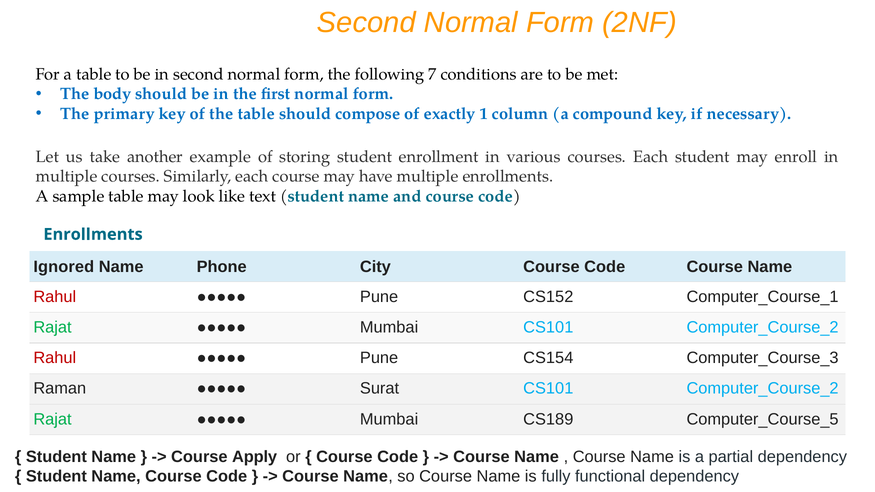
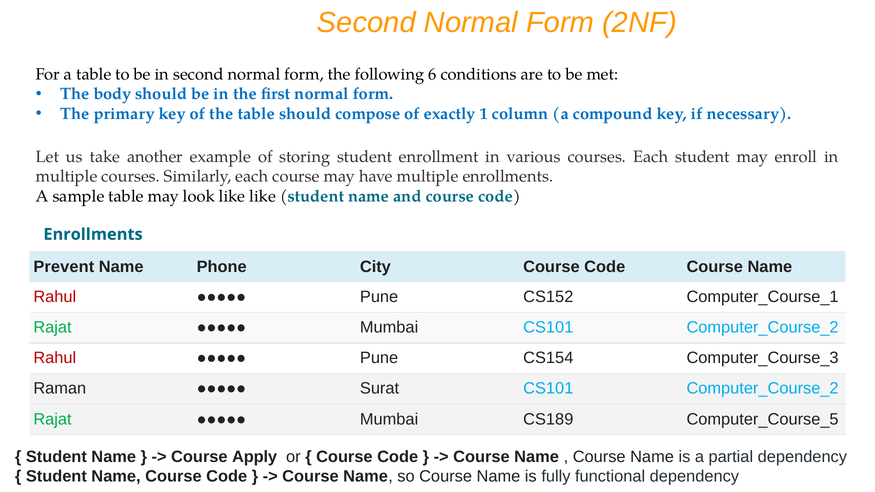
7: 7 -> 6
like text: text -> like
Ignored: Ignored -> Prevent
